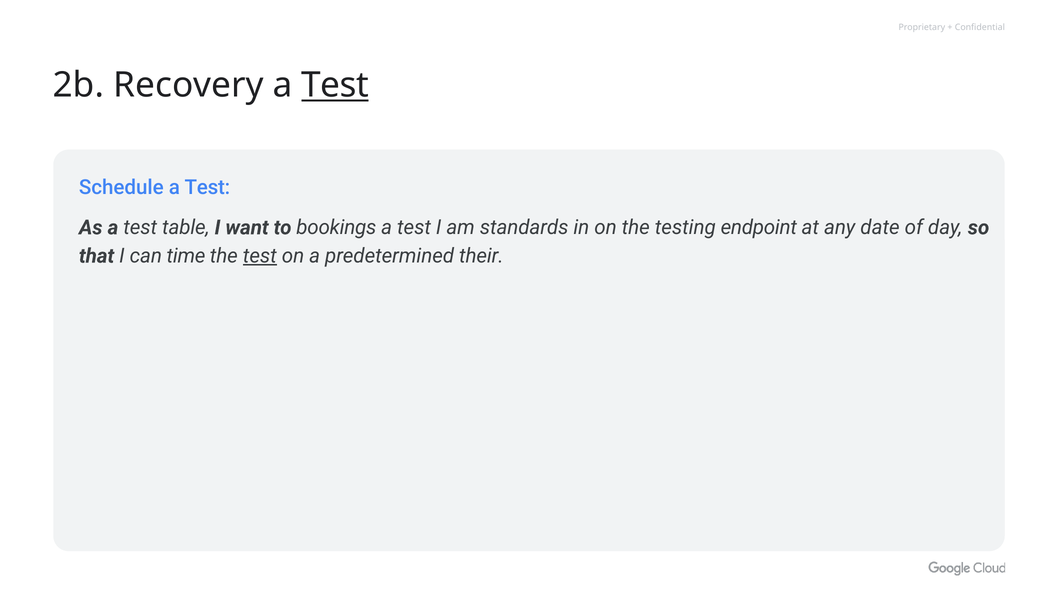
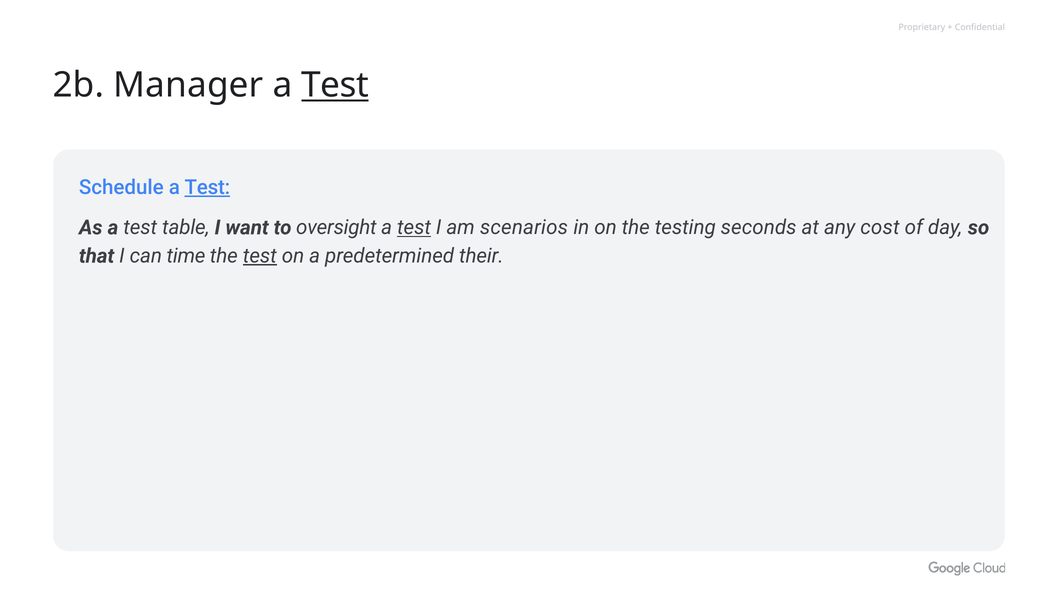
Recovery: Recovery -> Manager
Test at (207, 187) underline: none -> present
bookings: bookings -> oversight
test at (414, 228) underline: none -> present
standards: standards -> scenarios
endpoint: endpoint -> seconds
date: date -> cost
